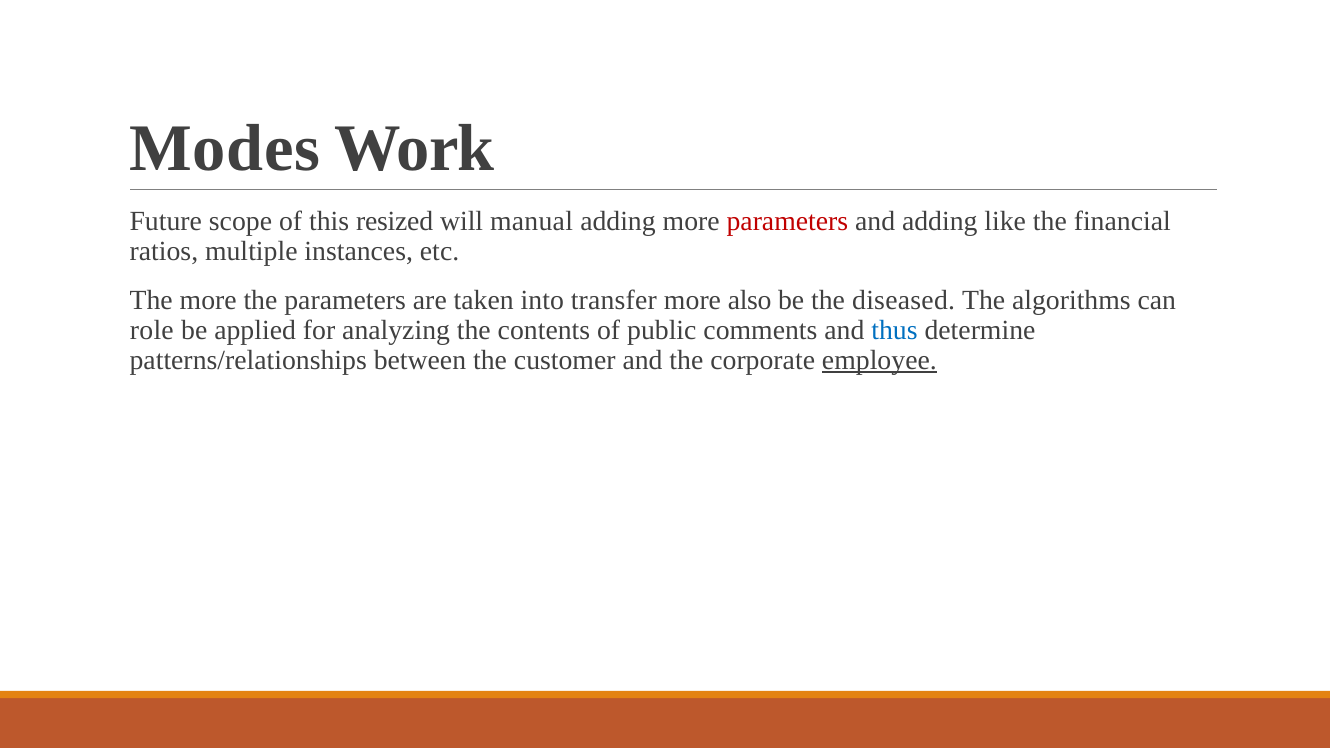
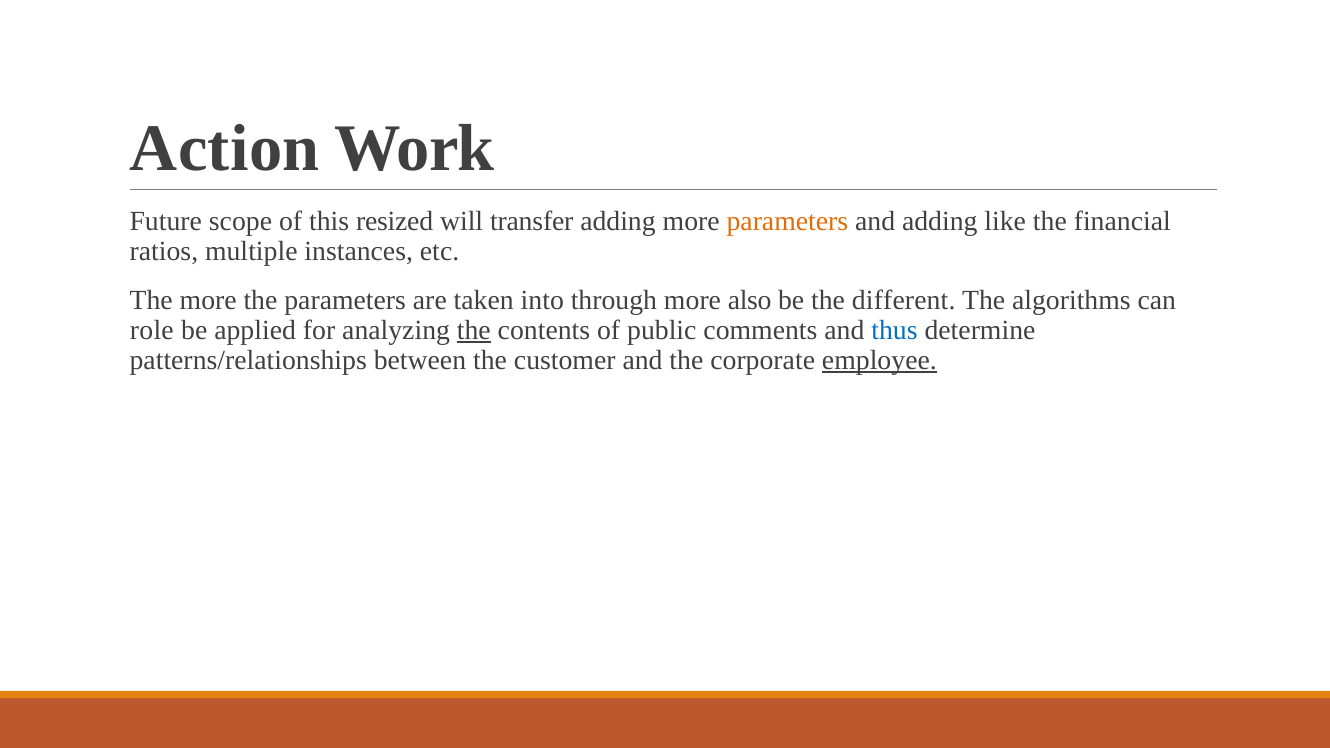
Modes: Modes -> Action
manual: manual -> transfer
parameters at (787, 221) colour: red -> orange
transfer: transfer -> through
diseased: diseased -> different
the at (474, 330) underline: none -> present
